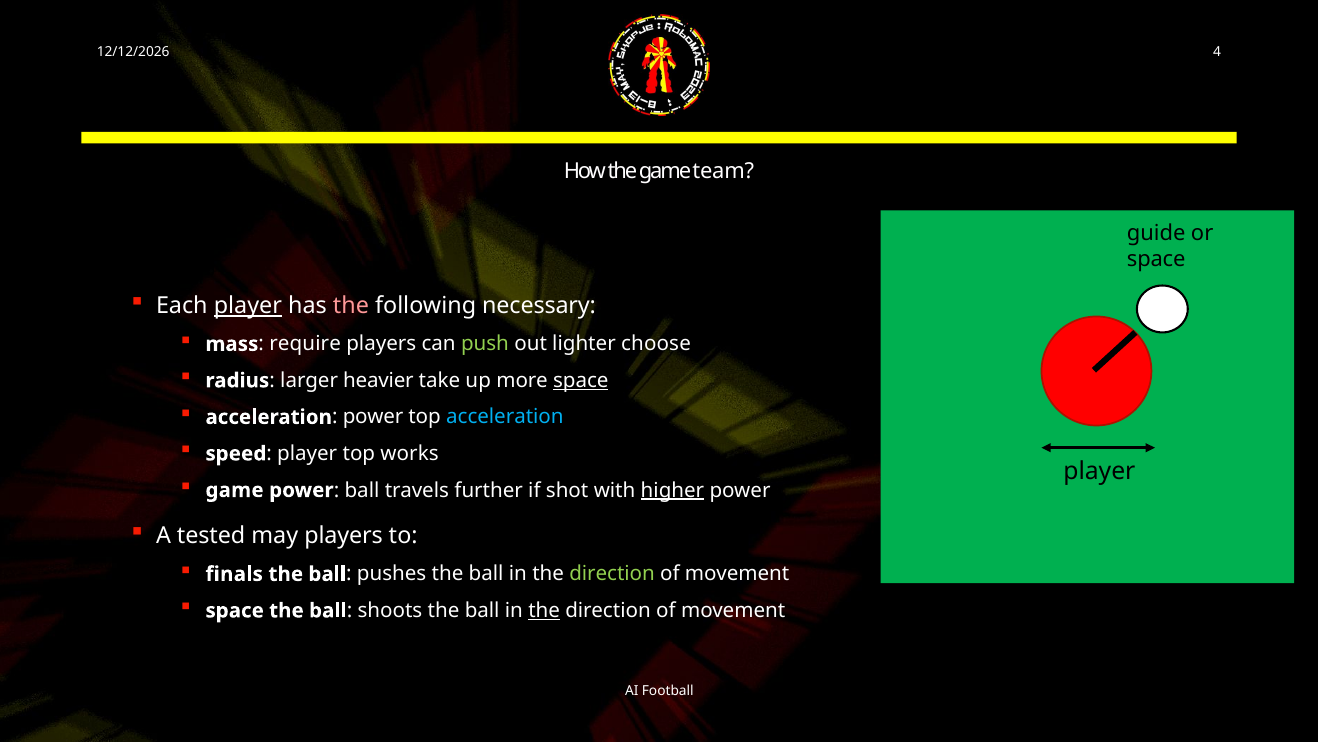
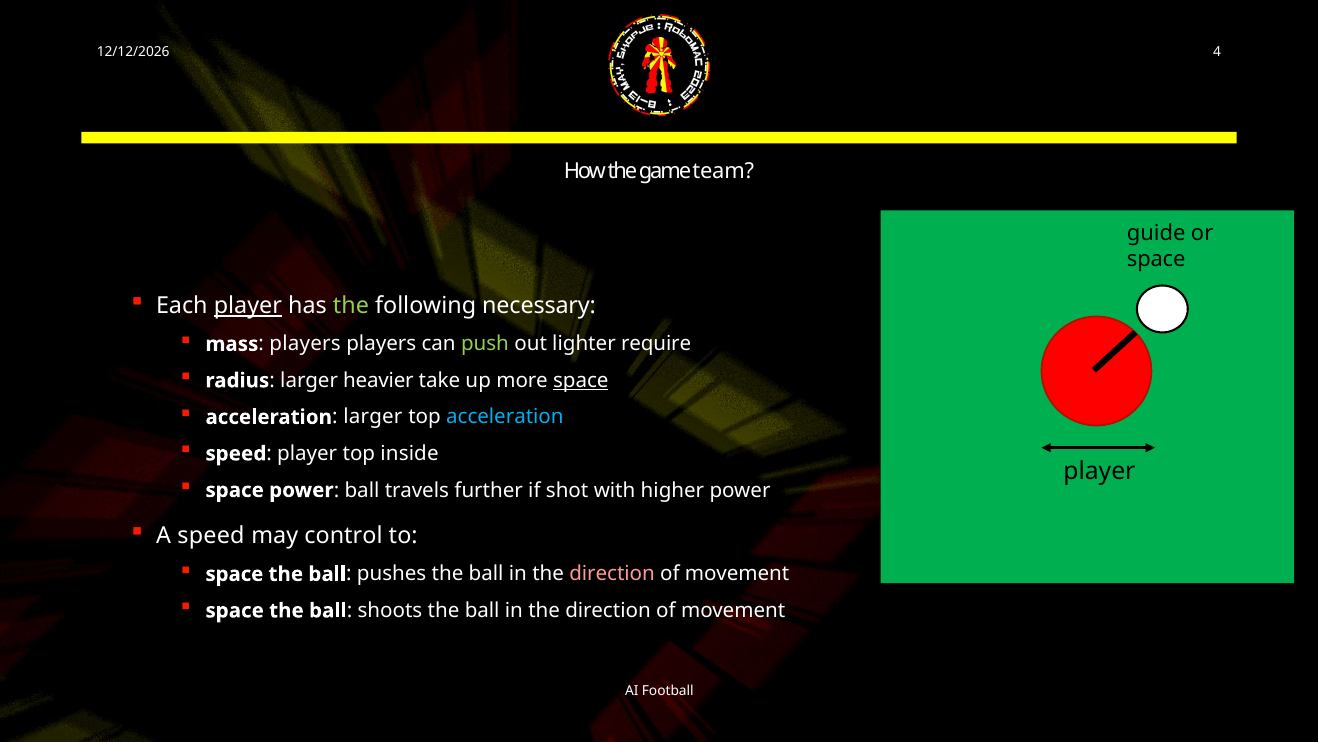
the at (351, 306) colour: pink -> light green
mass require: require -> players
choose: choose -> require
acceleration power: power -> larger
works: works -> inside
game at (235, 490): game -> space
higher underline: present -> none
A tested: tested -> speed
may players: players -> control
finals at (234, 574): finals -> space
direction at (612, 574) colour: light green -> pink
the at (544, 610) underline: present -> none
